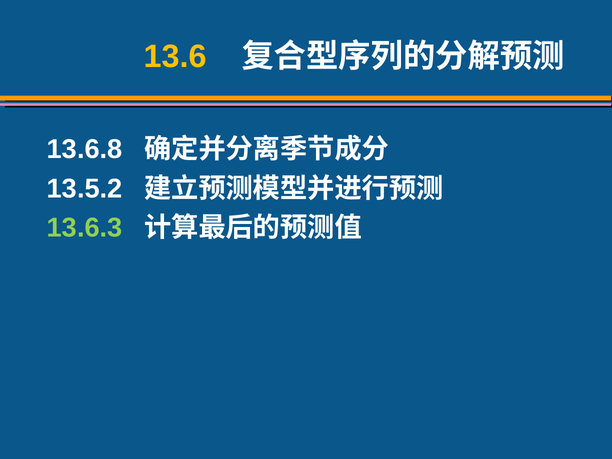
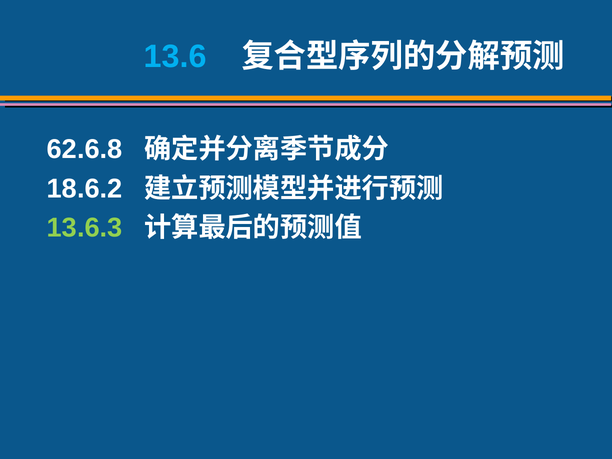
13.6 colour: yellow -> light blue
13.6.8: 13.6.8 -> 62.6.8
13.5.2: 13.5.2 -> 18.6.2
